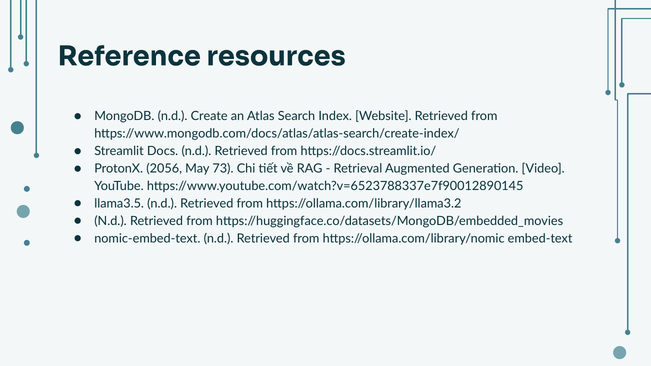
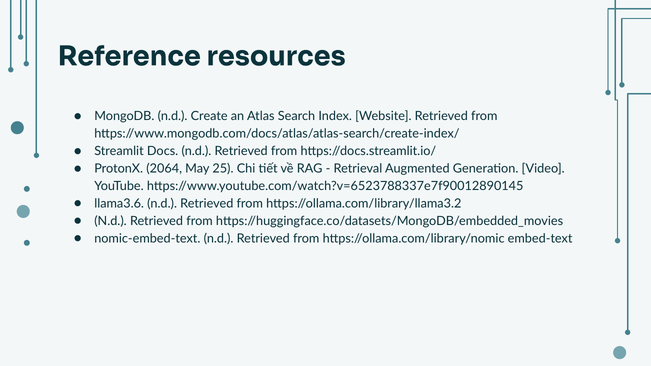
2056: 2056 -> 2064
73: 73 -> 25
llama3.5: llama3.5 -> llama3.6
